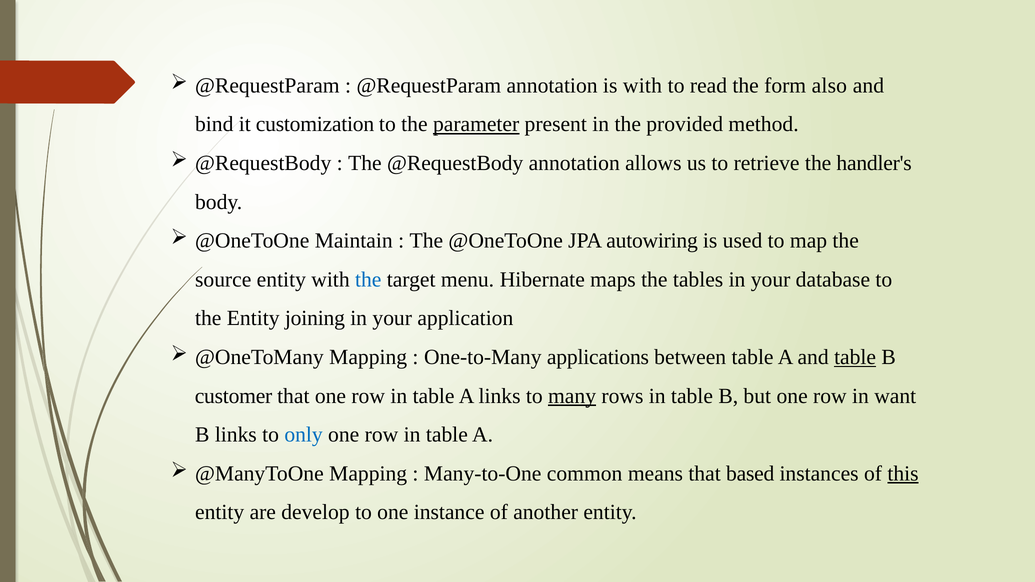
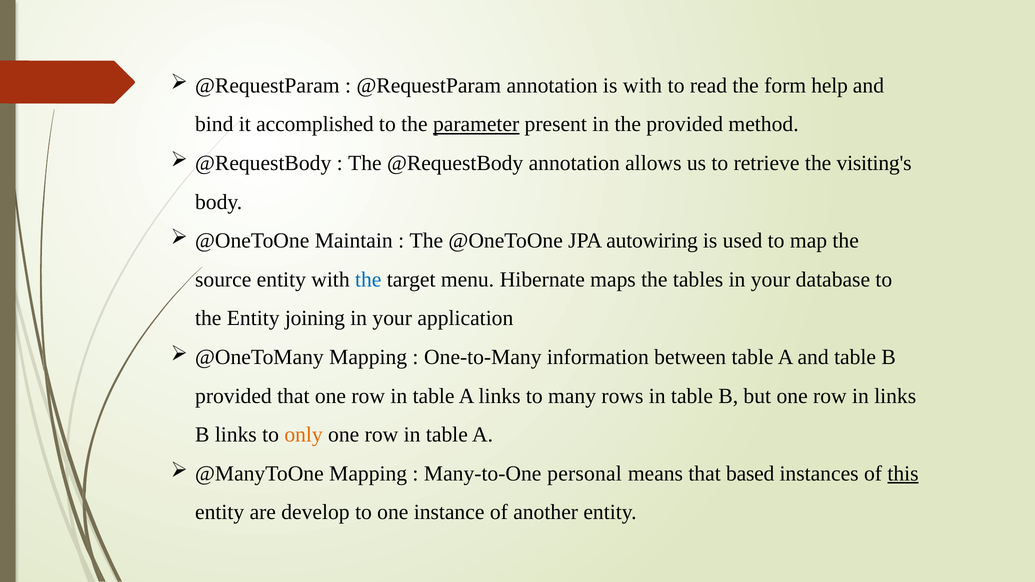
also: also -> help
customization: customization -> accomplished
handler's: handler's -> visiting's
applications: applications -> information
table at (855, 357) underline: present -> none
customer at (234, 396): customer -> provided
many underline: present -> none
in want: want -> links
only colour: blue -> orange
common: common -> personal
